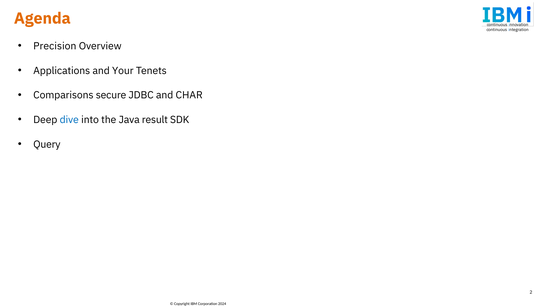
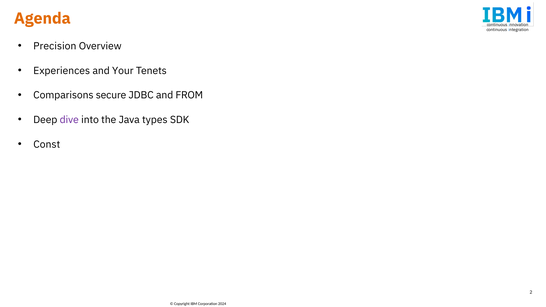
Applications: Applications -> Experiences
CHAR: CHAR -> FROM
dive colour: blue -> purple
result: result -> types
Query: Query -> Const
